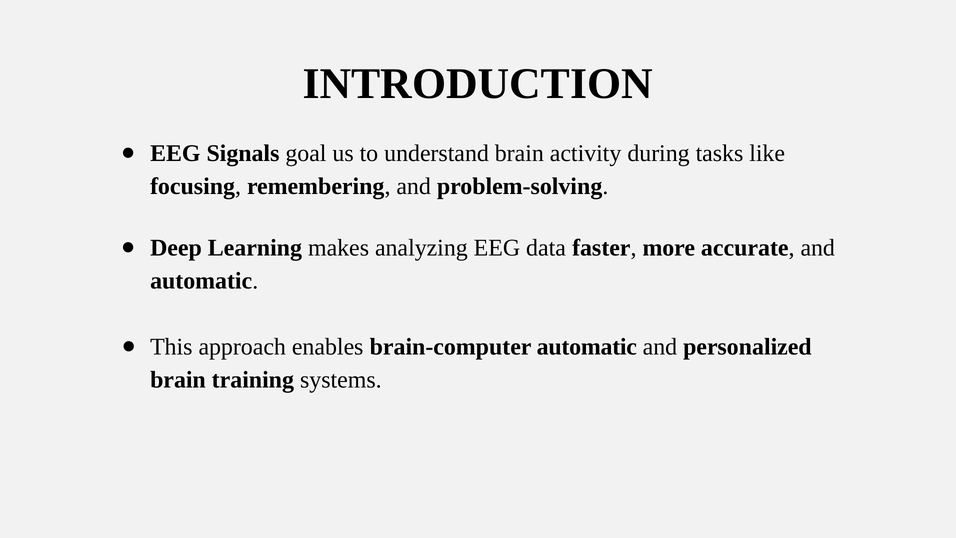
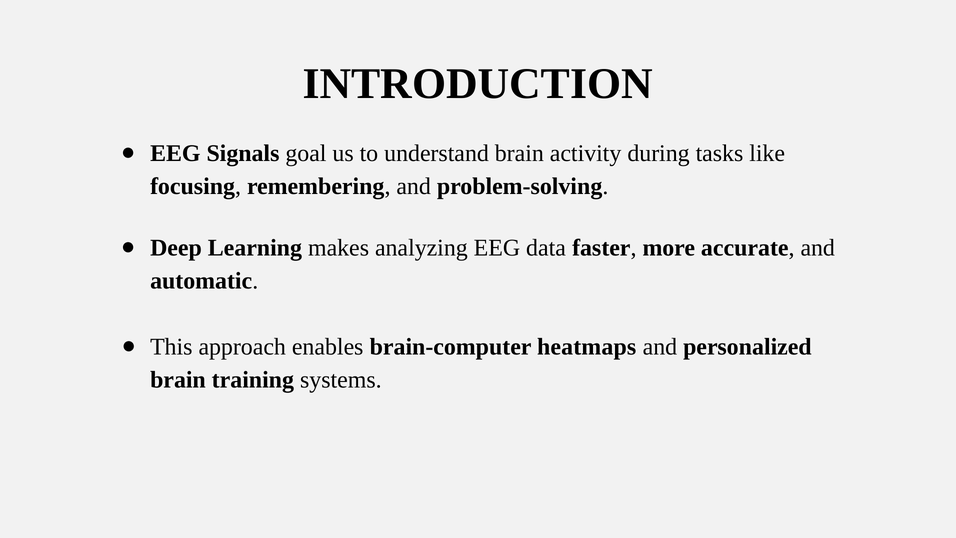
brain-computer automatic: automatic -> heatmaps
